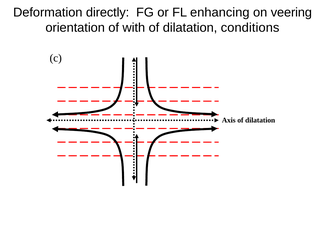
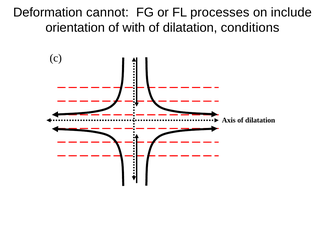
directly: directly -> cannot
enhancing: enhancing -> processes
veering: veering -> include
